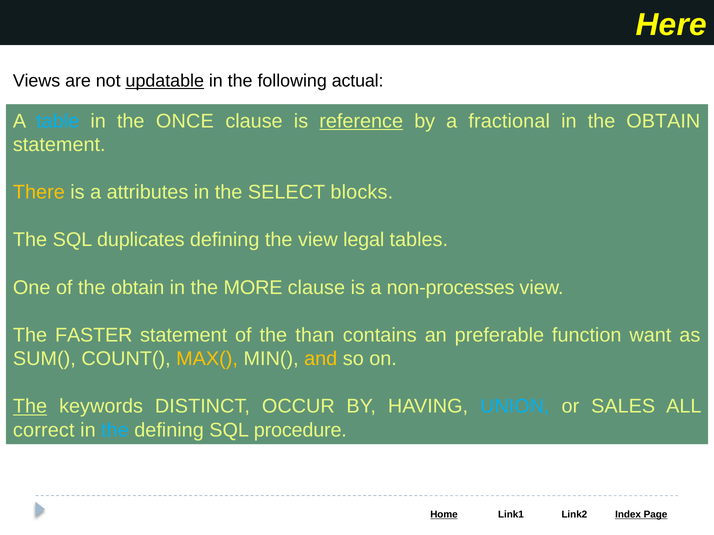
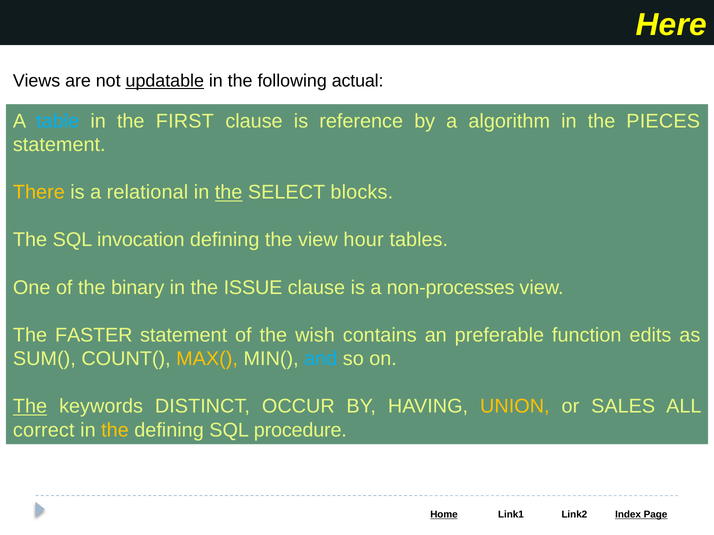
ONCE: ONCE -> FIRST
reference underline: present -> none
fractional: fractional -> algorithm
in the OBTAIN: OBTAIN -> PIECES
attributes: attributes -> relational
the at (229, 193) underline: none -> present
duplicates: duplicates -> invocation
legal: legal -> hour
of the obtain: obtain -> binary
MORE: MORE -> ISSUE
than: than -> wish
want: want -> edits
and colour: yellow -> light blue
UNION colour: light blue -> yellow
the at (115, 431) colour: light blue -> yellow
